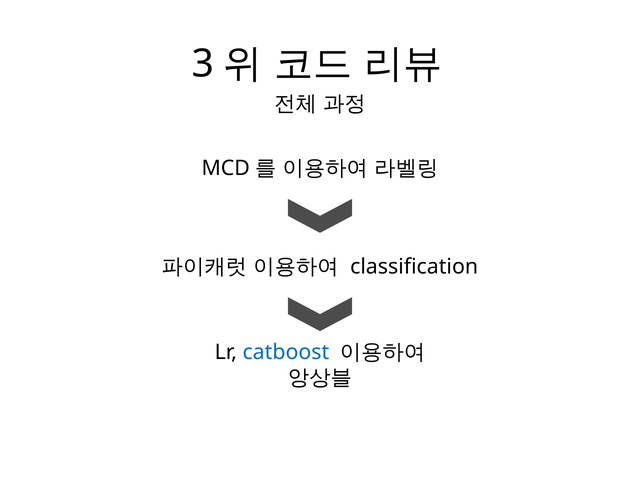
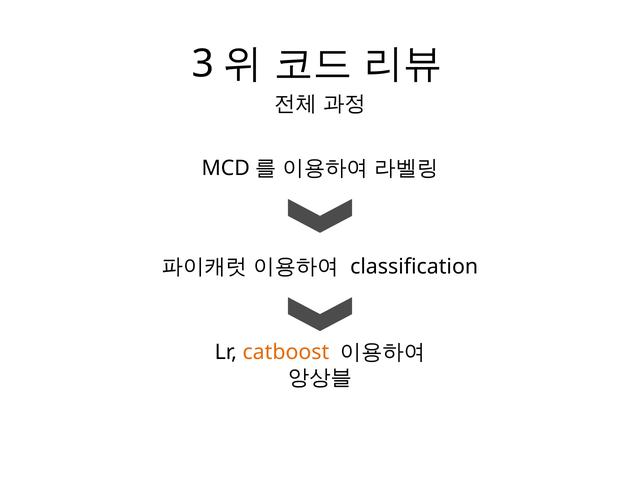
catboost colour: blue -> orange
